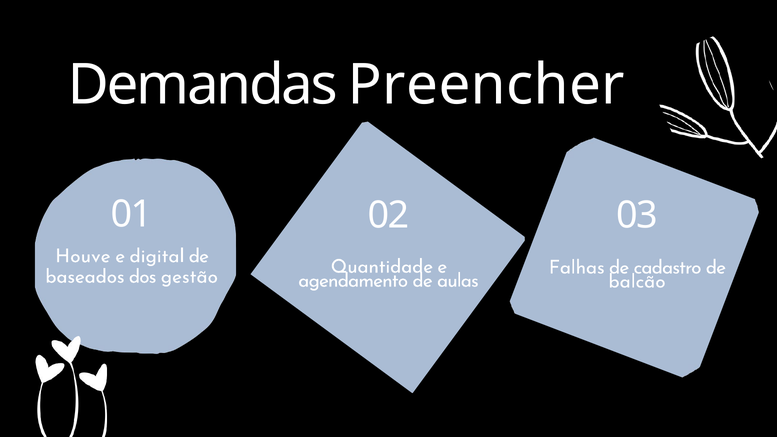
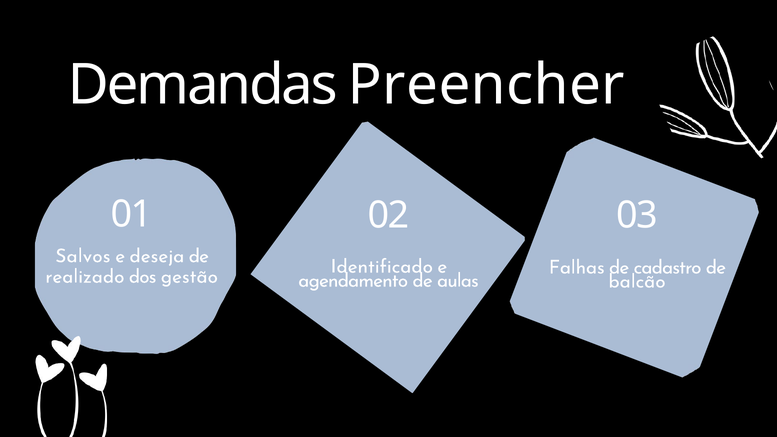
Houve: Houve -> Salvos
digital: digital -> deseja
Quantidade: Quantidade -> Identificado
baseados: baseados -> realizado
